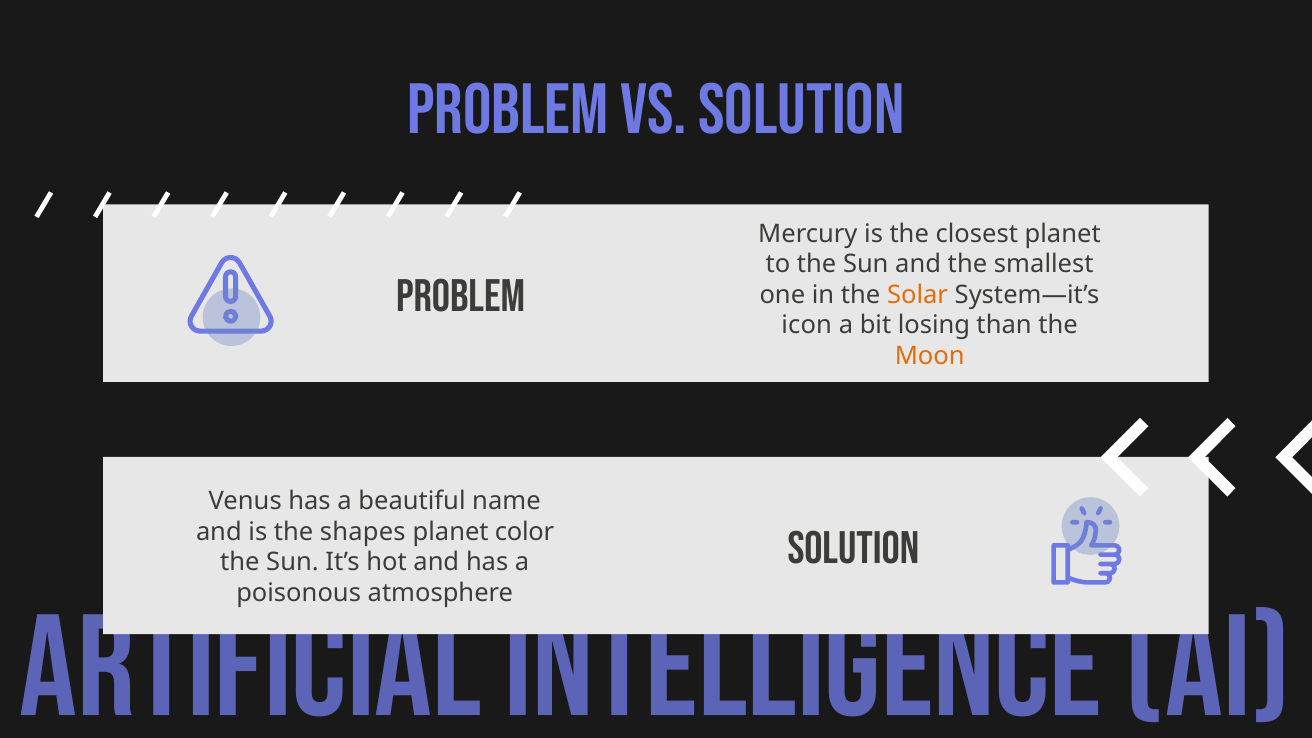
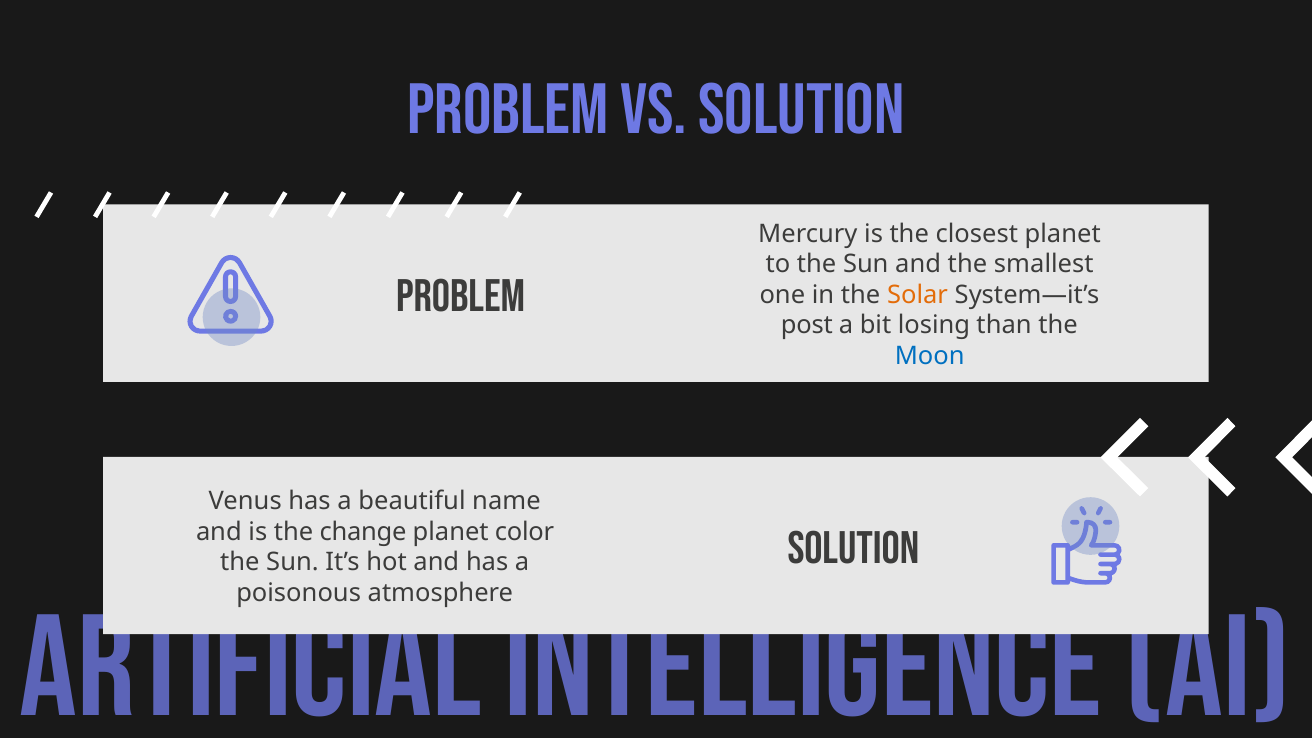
icon: icon -> post
Moon colour: orange -> blue
shapes: shapes -> change
